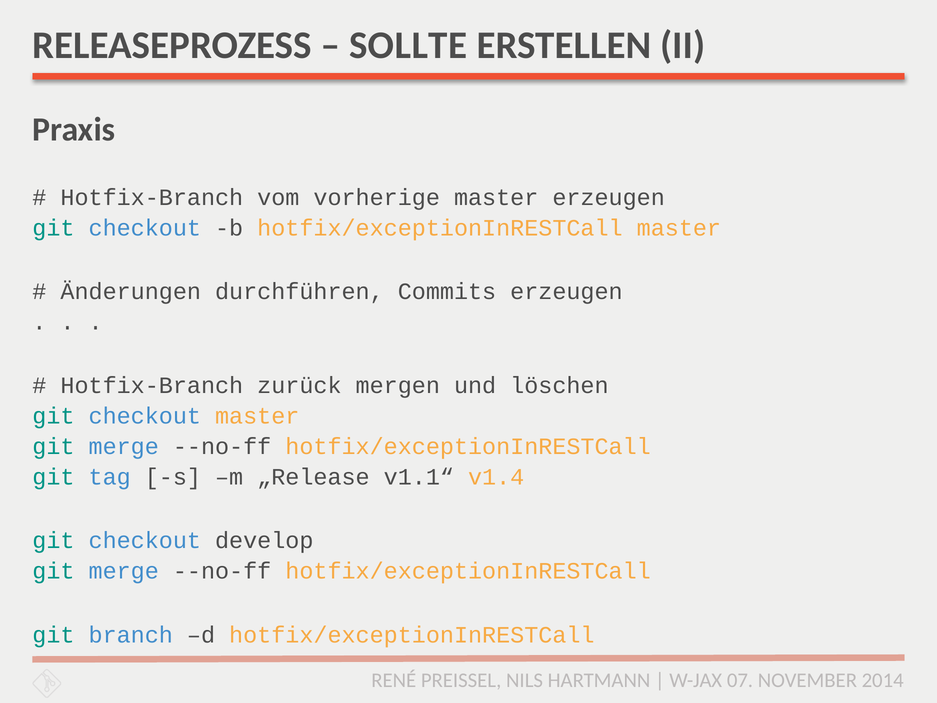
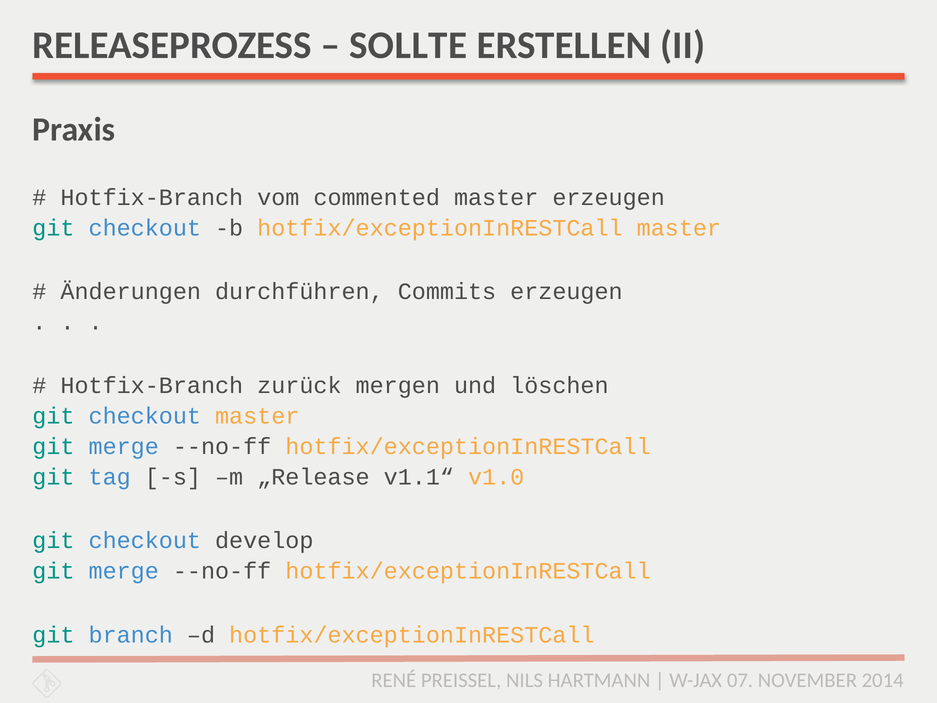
vorherige: vorherige -> commented
v1.4: v1.4 -> v1.0
